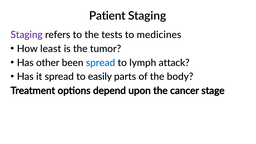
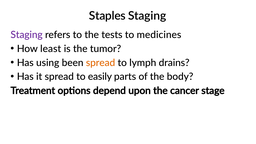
Patient: Patient -> Staples
other: other -> using
spread at (101, 63) colour: blue -> orange
attack: attack -> drains
